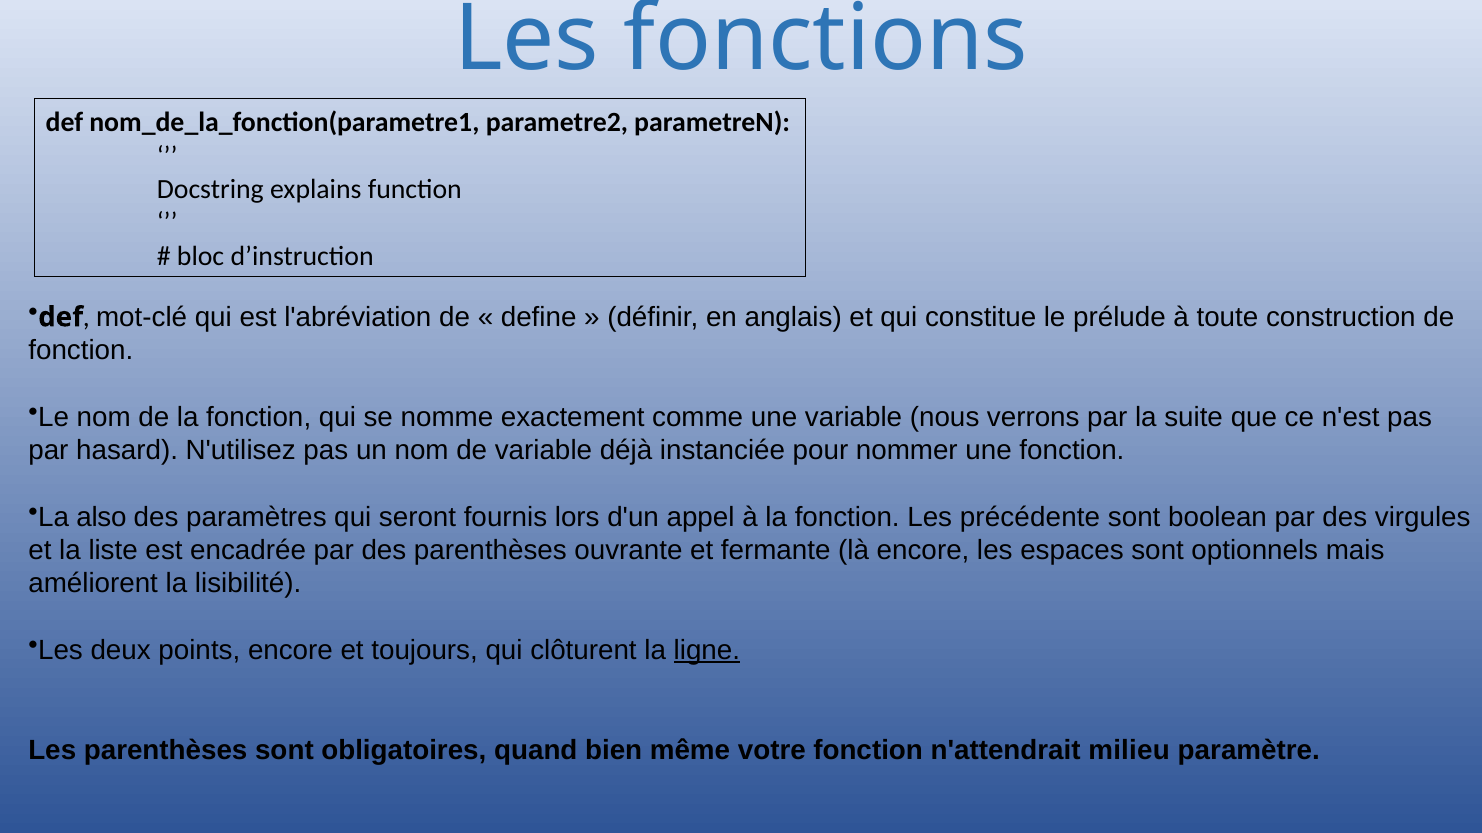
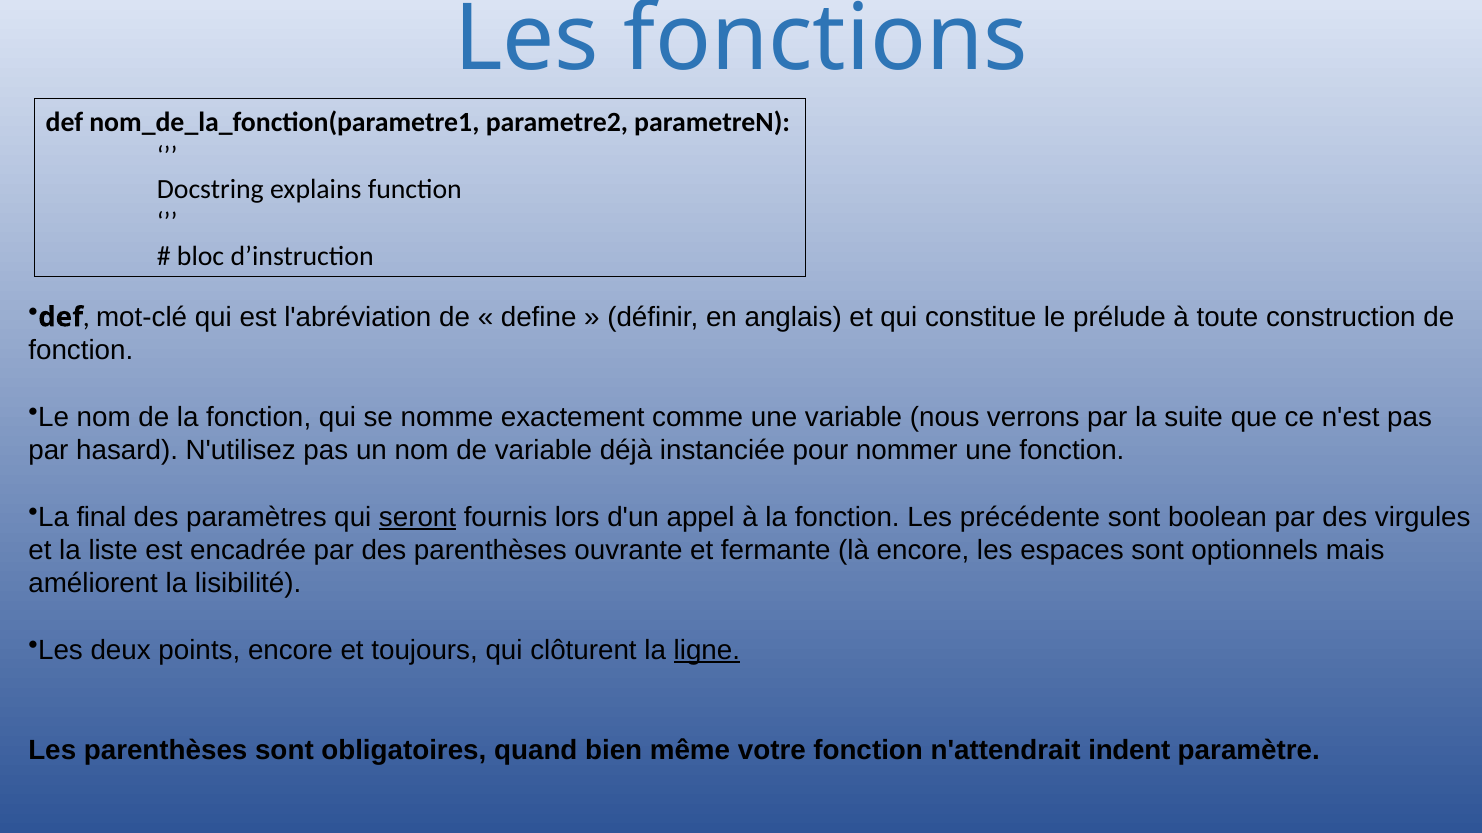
also: also -> final
seront underline: none -> present
milieu: milieu -> indent
